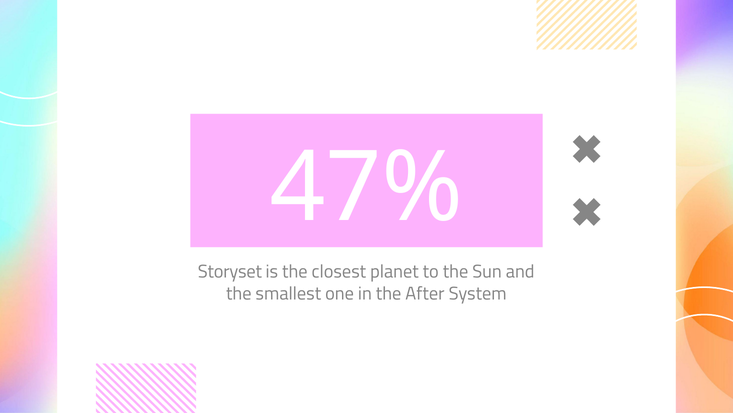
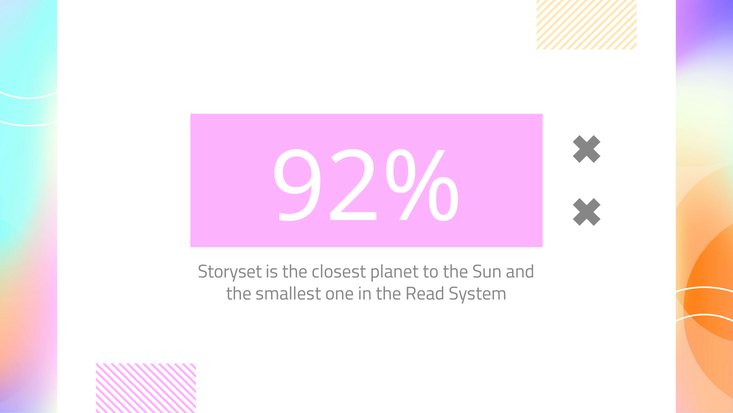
47%: 47% -> 92%
After: After -> Read
